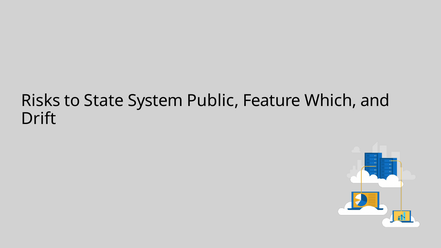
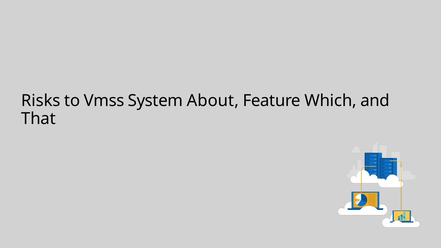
State: State -> Vmss
Public: Public -> About
Drift: Drift -> That
